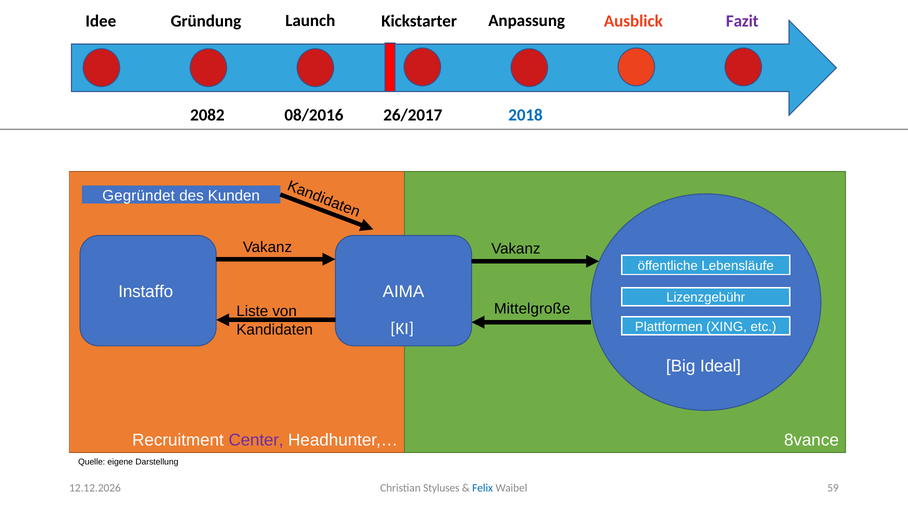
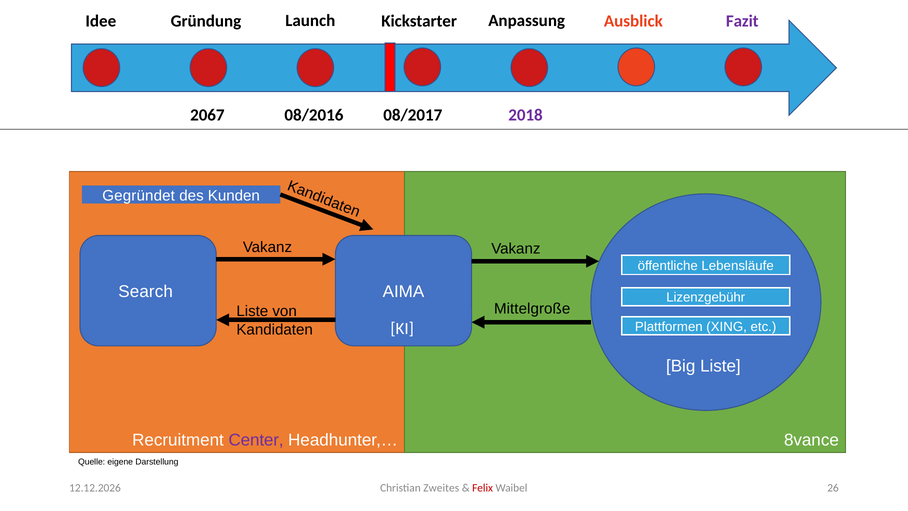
26/2017: 26/2017 -> 08/2017
2018 colour: blue -> purple
2082: 2082 -> 2067
Instaffo: Instaffo -> Search
Big Ideal: Ideal -> Liste
59: 59 -> 26
Styluses: Styluses -> Zweites
Felix colour: blue -> red
